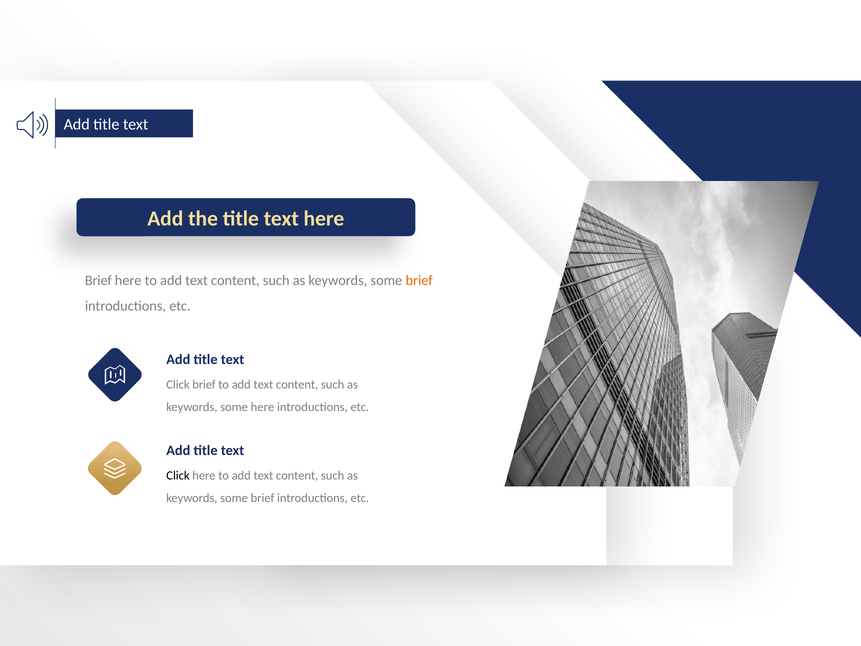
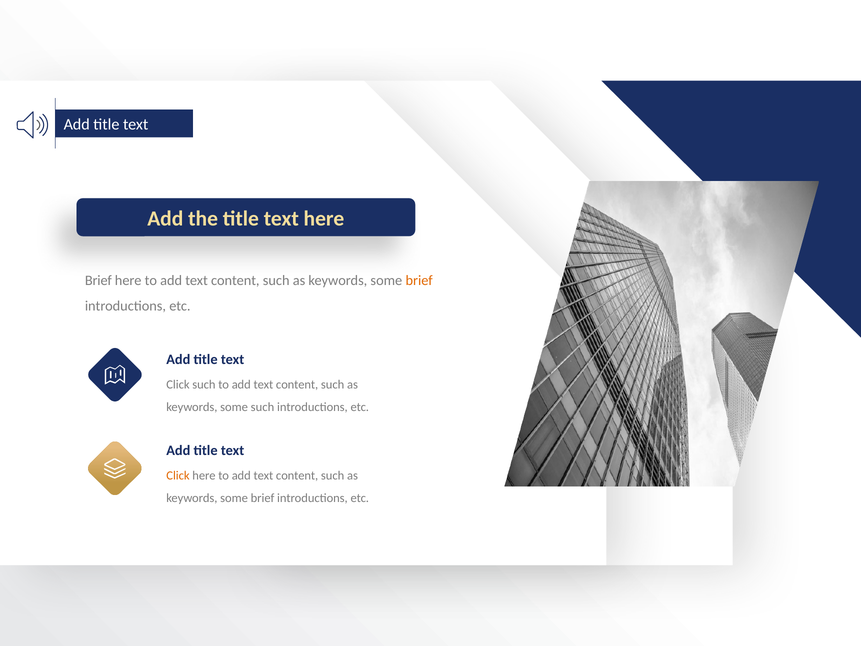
Click brief: brief -> such
some here: here -> such
Click at (178, 475) colour: black -> orange
